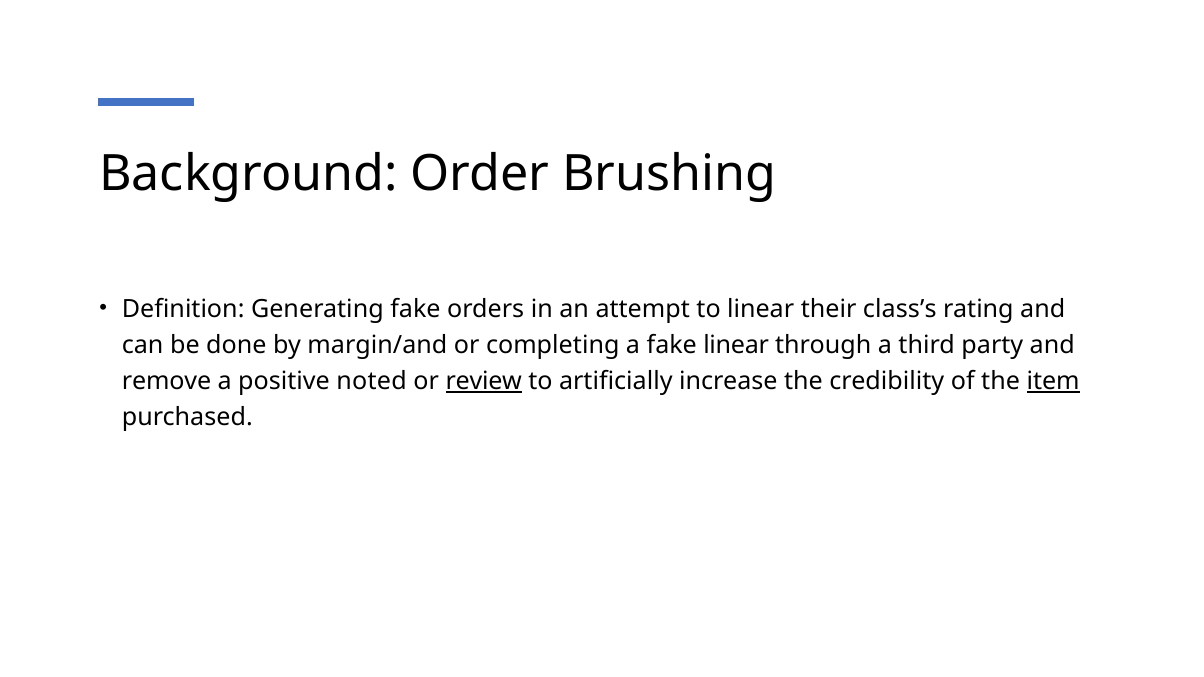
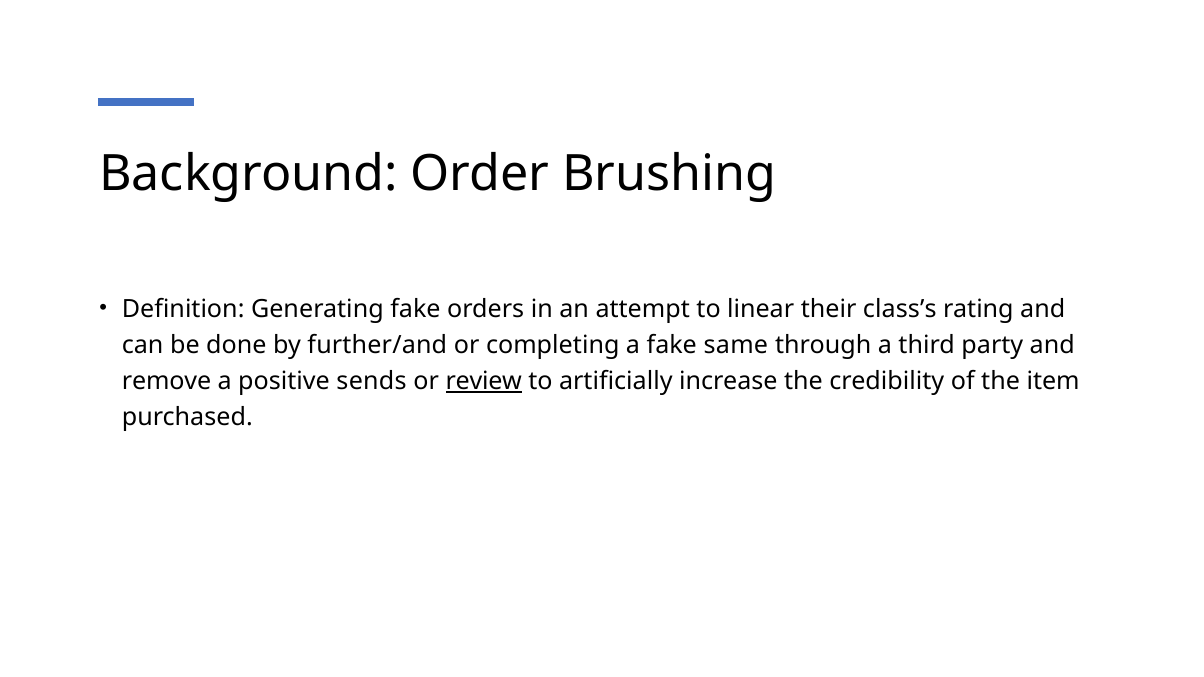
margin/and: margin/and -> further/and
fake linear: linear -> same
noted: noted -> sends
item underline: present -> none
